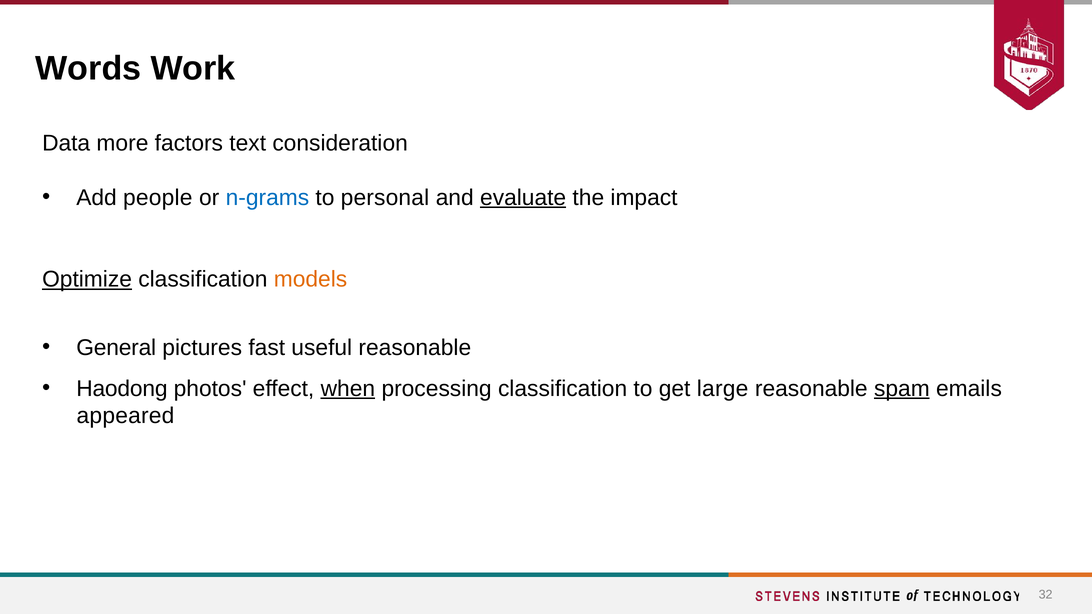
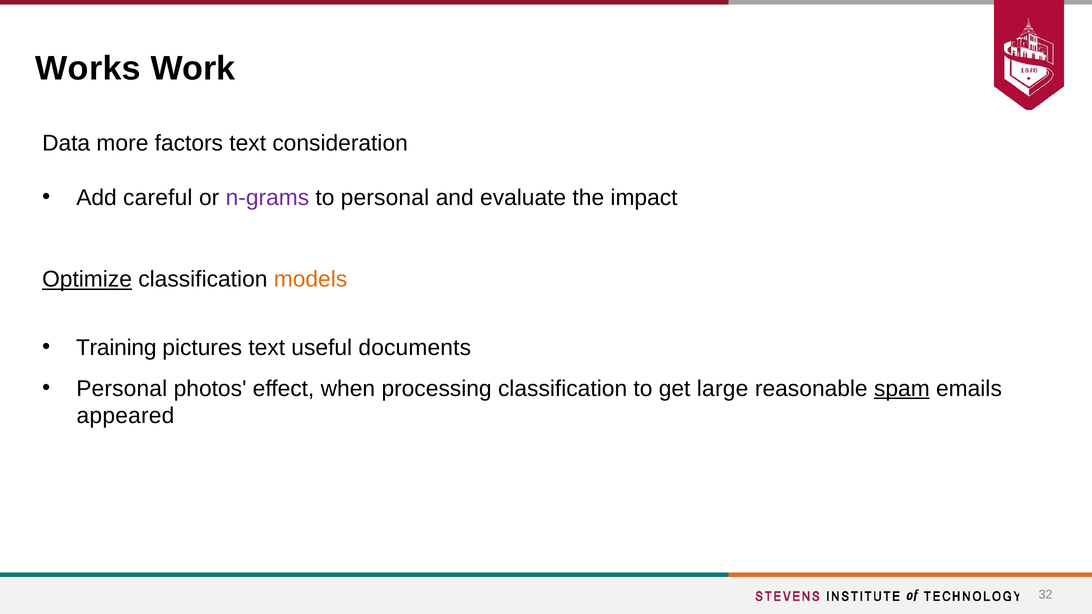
Words: Words -> Works
people: people -> careful
n-grams colour: blue -> purple
evaluate underline: present -> none
General: General -> Training
pictures fast: fast -> text
useful reasonable: reasonable -> documents
Haodong at (122, 389): Haodong -> Personal
when underline: present -> none
